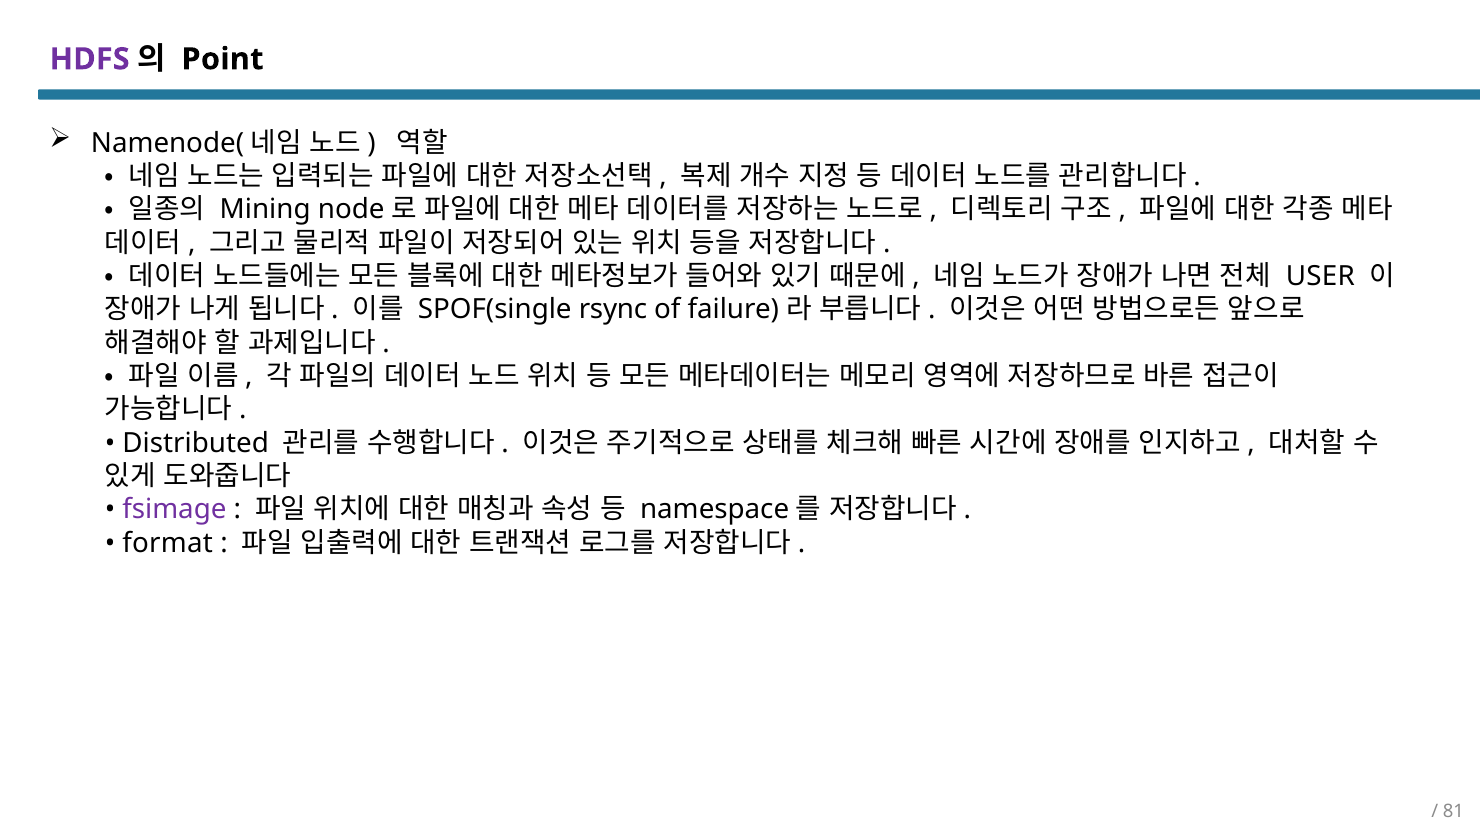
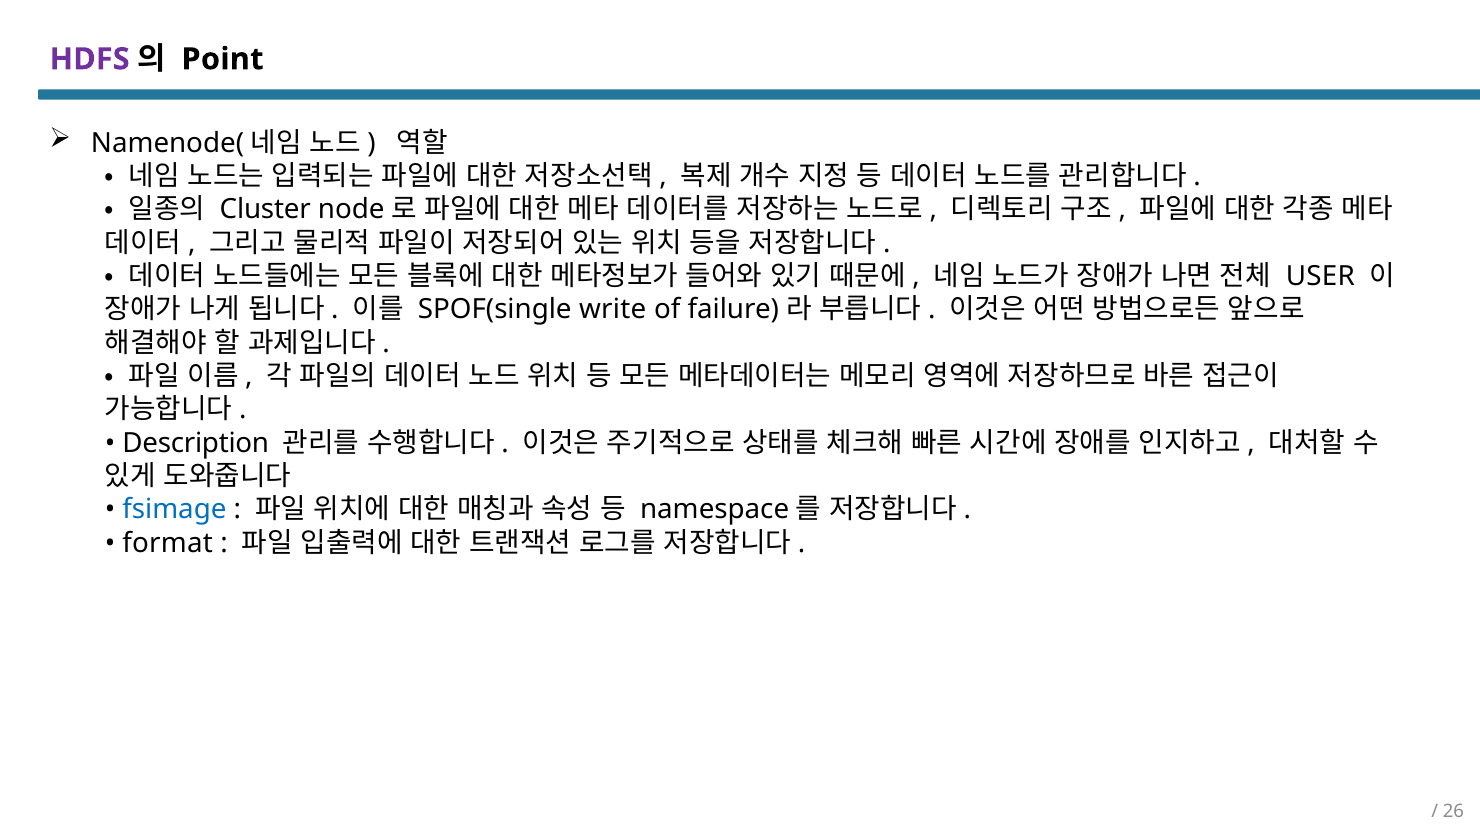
Mining: Mining -> Cluster
rsync: rsync -> write
Distributed: Distributed -> Description
fsimage colour: purple -> blue
81: 81 -> 26
